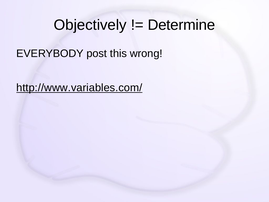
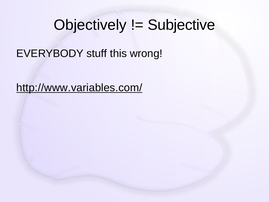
Determine: Determine -> Subjective
post: post -> stuff
